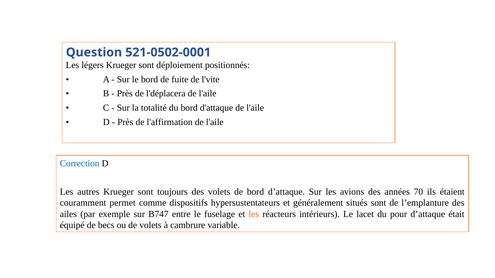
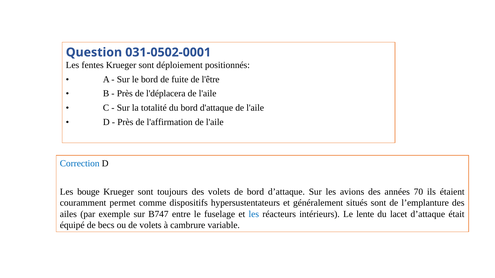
521-0502-0001: 521-0502-0001 -> 031-0502-0001
légers: légers -> fentes
l'vite: l'vite -> l'être
autres: autres -> bouge
les at (254, 214) colour: orange -> blue
lacet: lacet -> lente
pour: pour -> lacet
